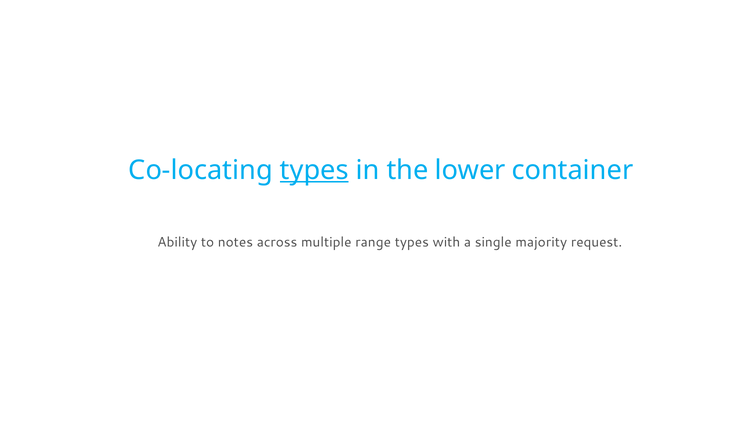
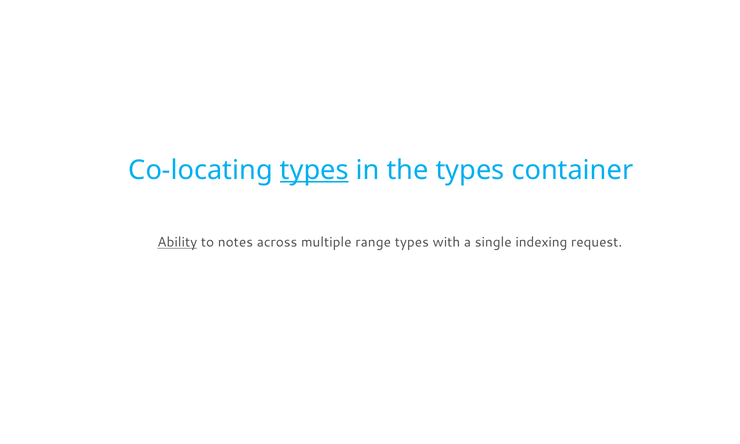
the lower: lower -> types
Ability underline: none -> present
majority: majority -> indexing
